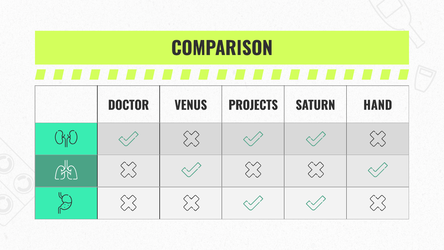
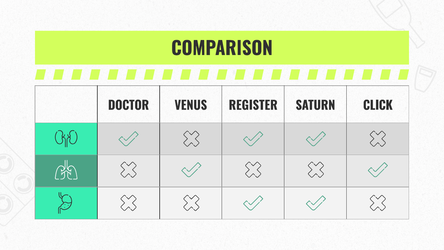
PROJECTS: PROJECTS -> REGISTER
HAND: HAND -> CLICK
